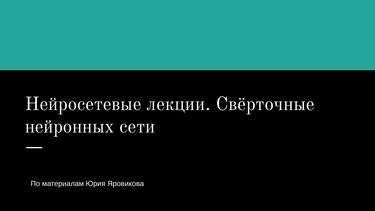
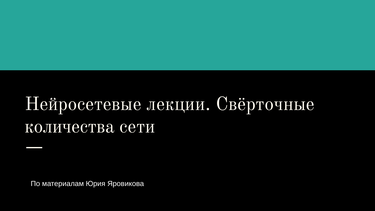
нейронных: нейронных -> количества
